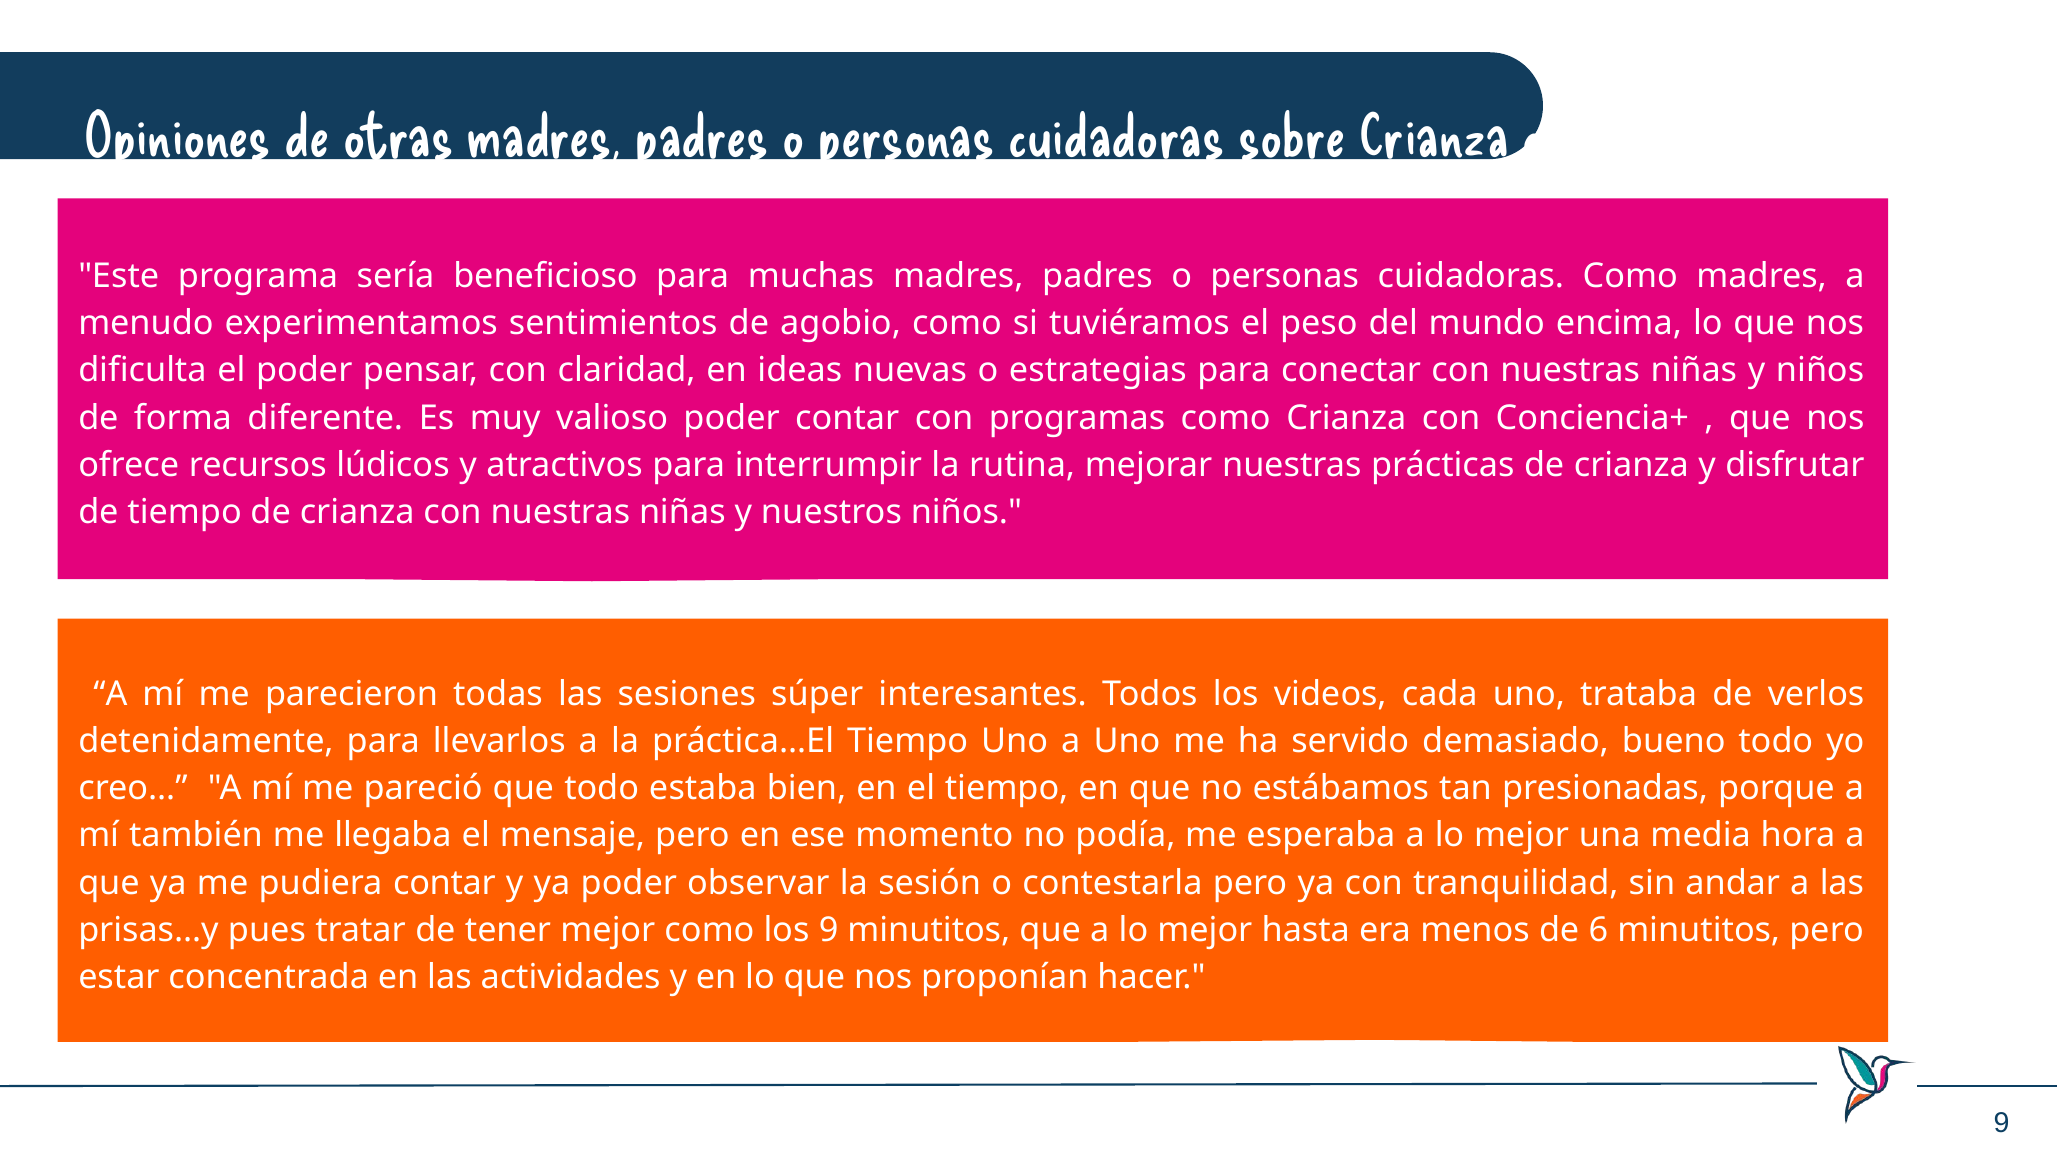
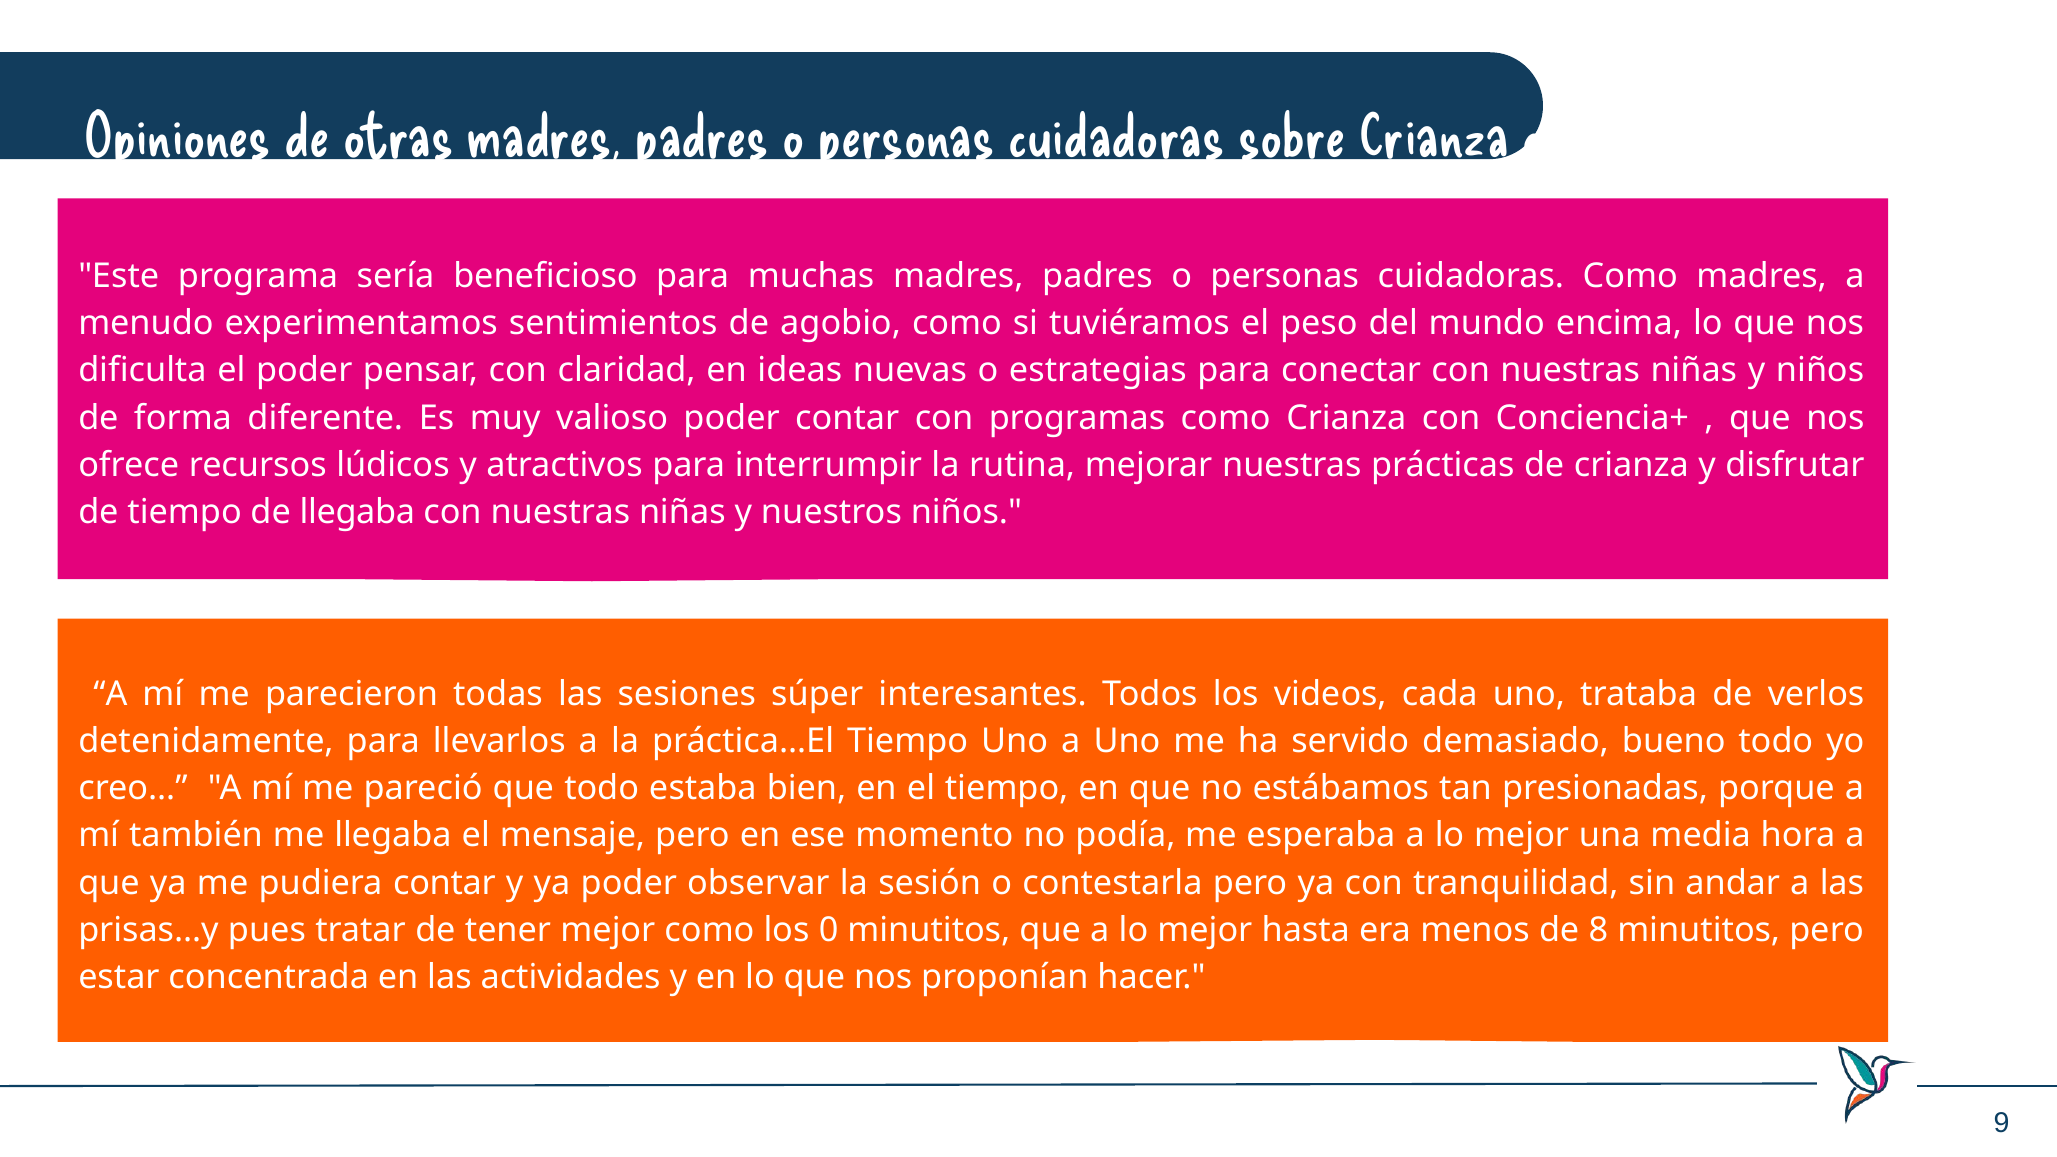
tiempo de crianza: crianza -> llegaba
los 9: 9 -> 0
6: 6 -> 8
